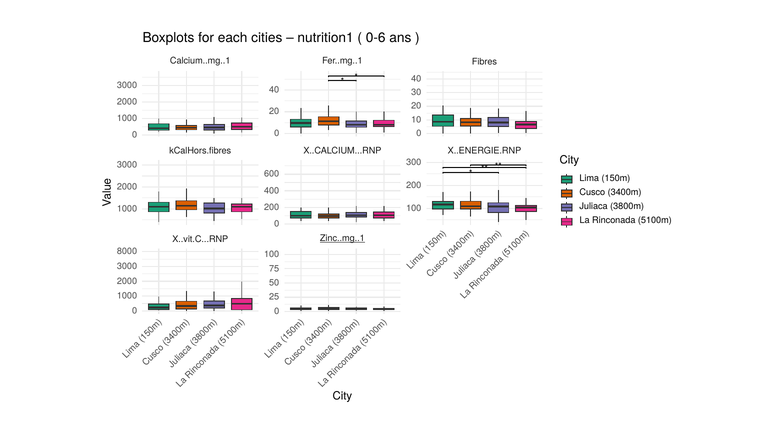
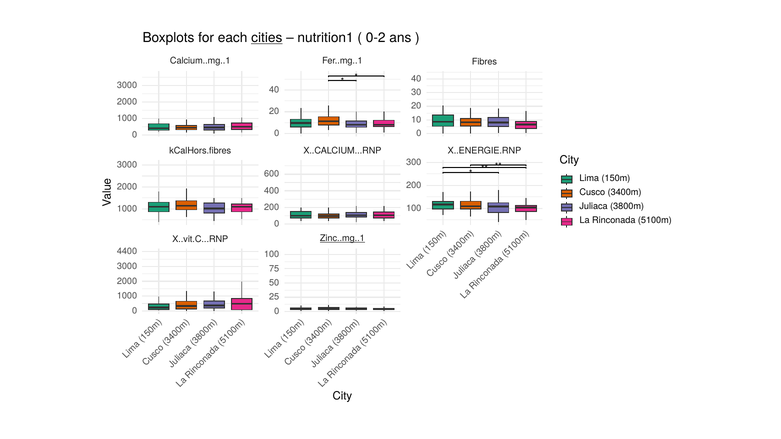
cities underline: none -> present
0-6: 0-6 -> 0-2
8000: 8000 -> 4400
